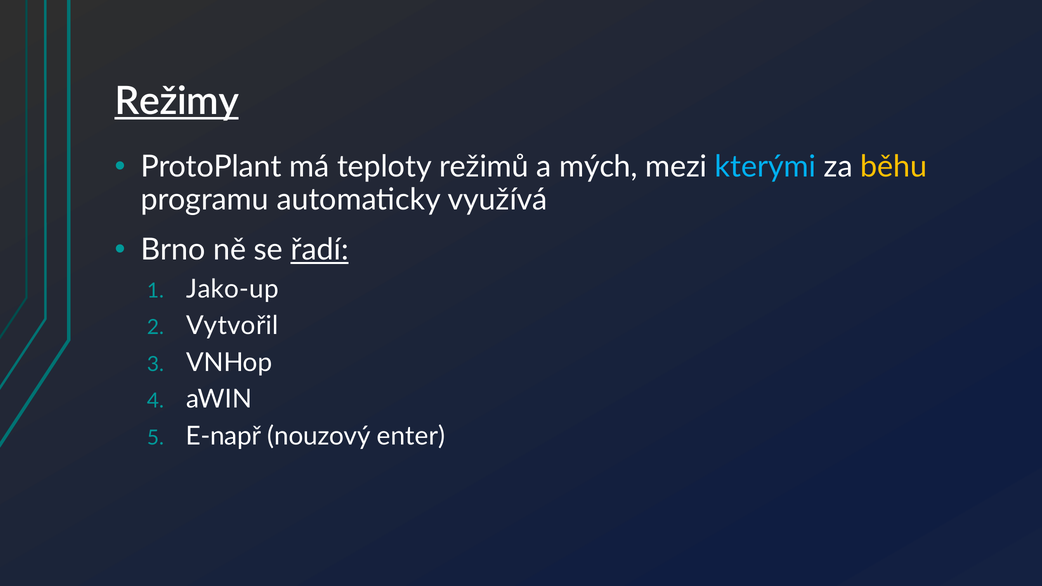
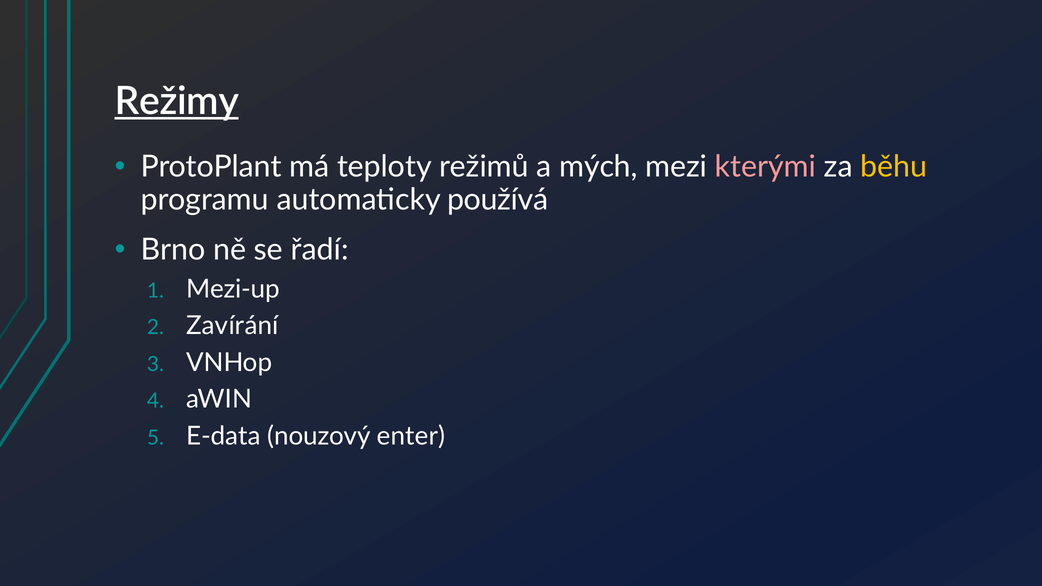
kterými colour: light blue -> pink
využívá: využívá -> používá
řadí underline: present -> none
Jako-up: Jako-up -> Mezi-up
Vytvořil: Vytvořil -> Zavírání
E-např: E-např -> E-data
